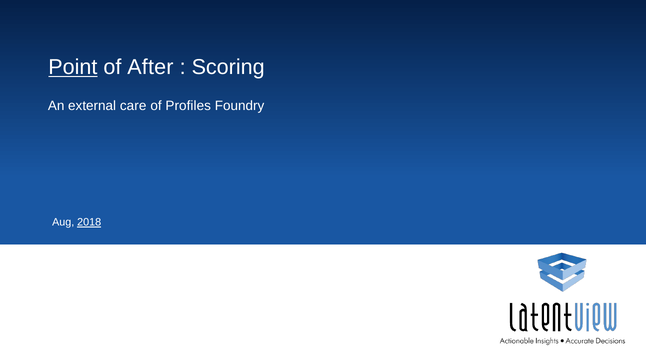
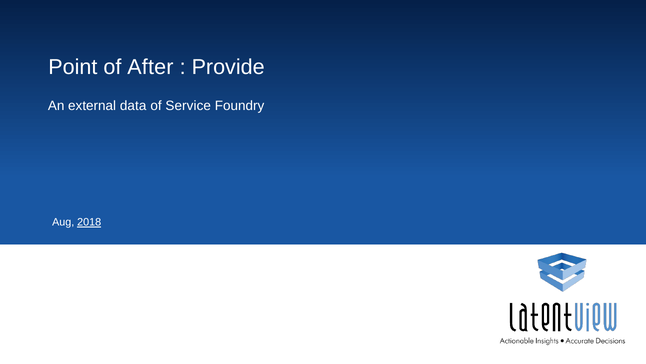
Point underline: present -> none
Scoring: Scoring -> Provide
care: care -> data
Profiles: Profiles -> Service
